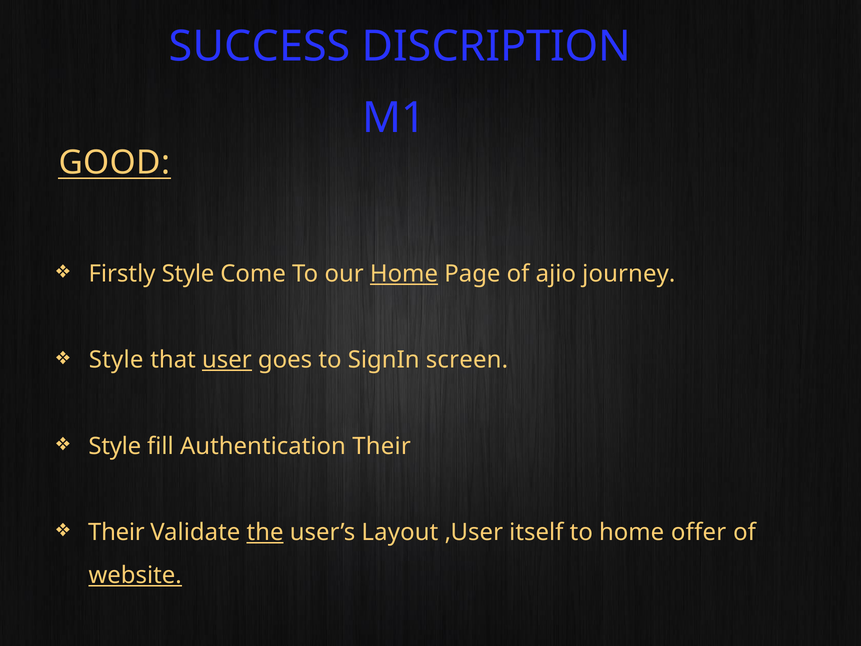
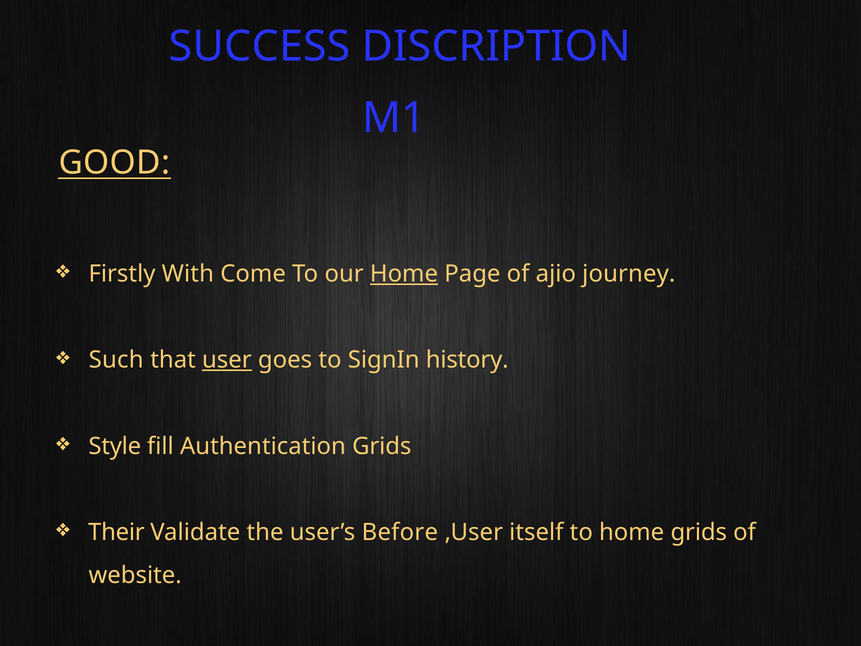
Firstly Style: Style -> With
Style at (116, 360): Style -> Such
screen: screen -> history
Authentication Their: Their -> Grids
the underline: present -> none
Layout: Layout -> Before
home offer: offer -> grids
website underline: present -> none
